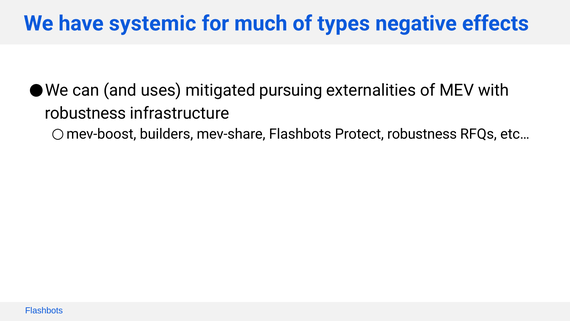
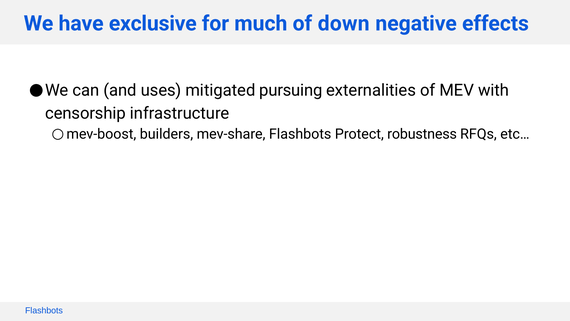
systemic: systemic -> exclusive
types: types -> down
robustness at (85, 113): robustness -> censorship
